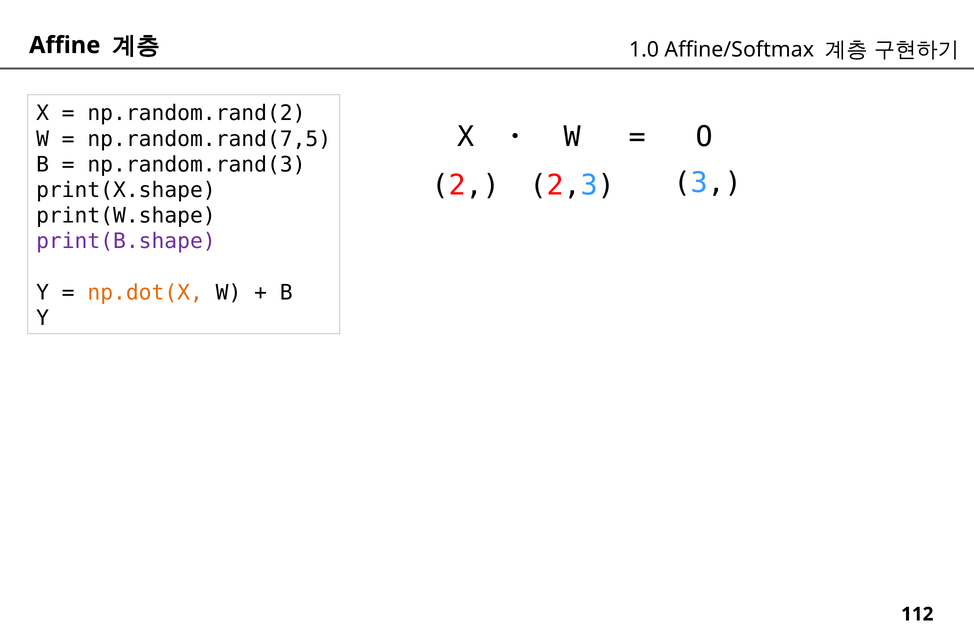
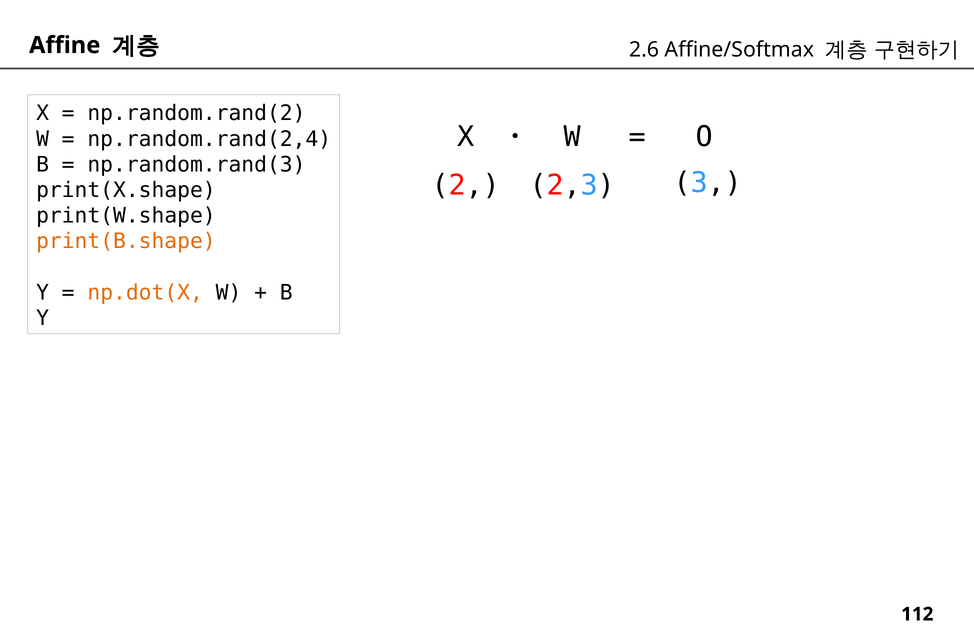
1.0: 1.0 -> 2.6
np.random.rand(7,5: np.random.rand(7,5 -> np.random.rand(2,4
print(B.shape colour: purple -> orange
